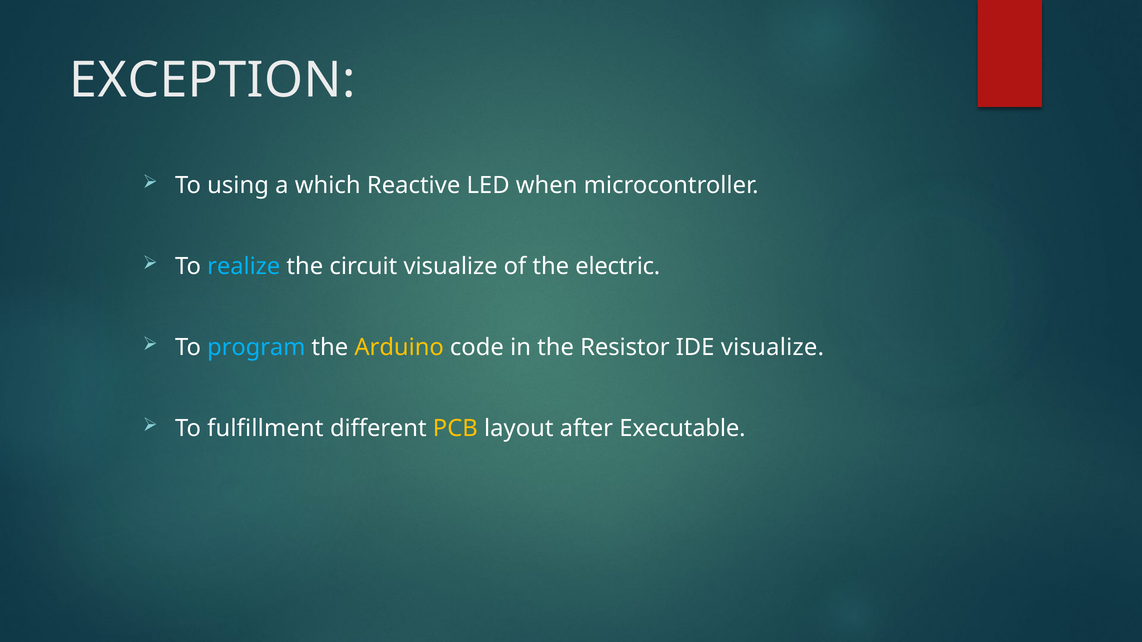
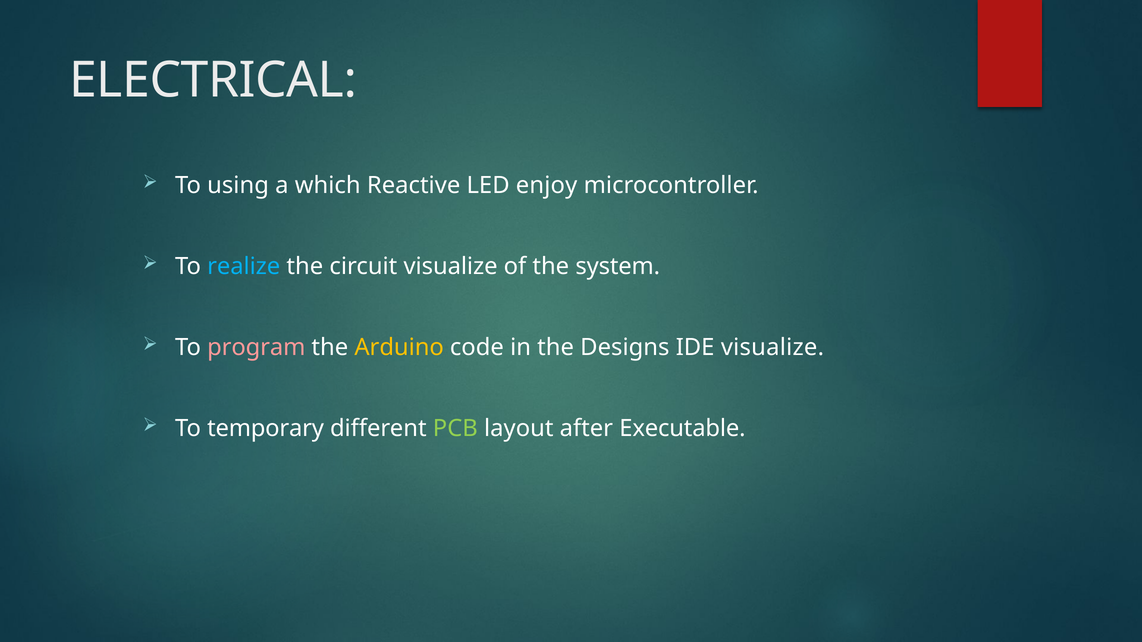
EXCEPTION: EXCEPTION -> ELECTRICAL
when: when -> enjoy
electric: electric -> system
program colour: light blue -> pink
Resistor: Resistor -> Designs
fulfillment: fulfillment -> temporary
PCB colour: yellow -> light green
